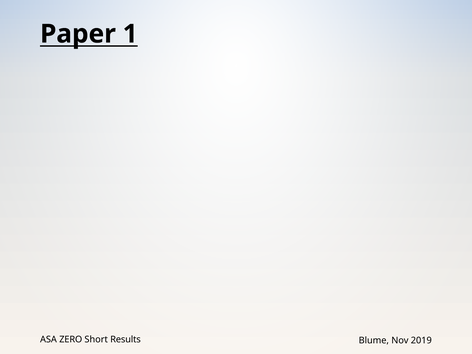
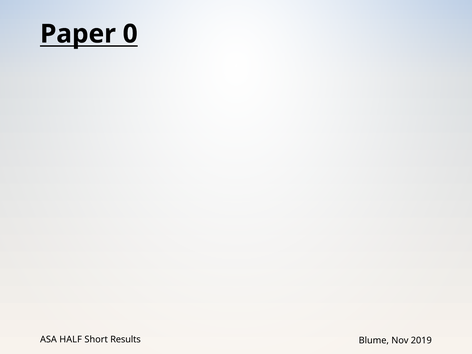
1: 1 -> 0
ZERO: ZERO -> HALF
